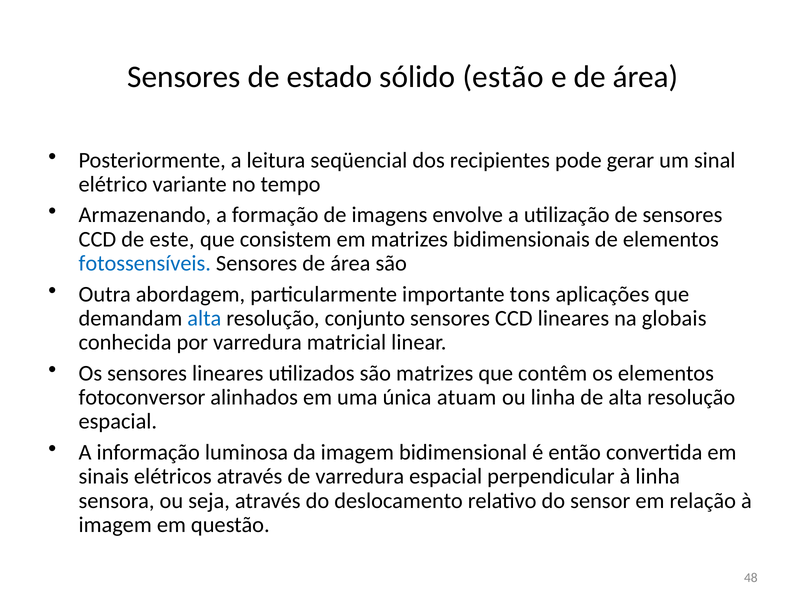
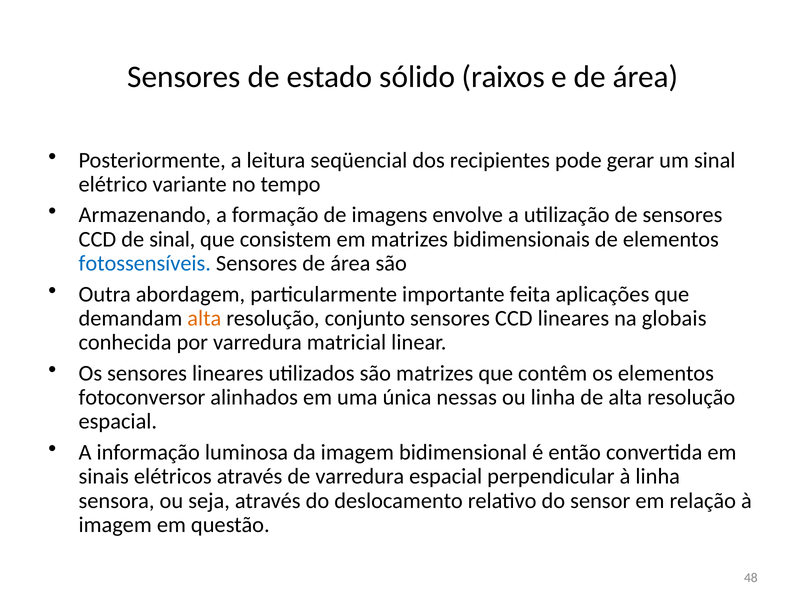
estão: estão -> raixos
de este: este -> sinal
tons: tons -> feita
alta at (204, 318) colour: blue -> orange
atuam: atuam -> nessas
